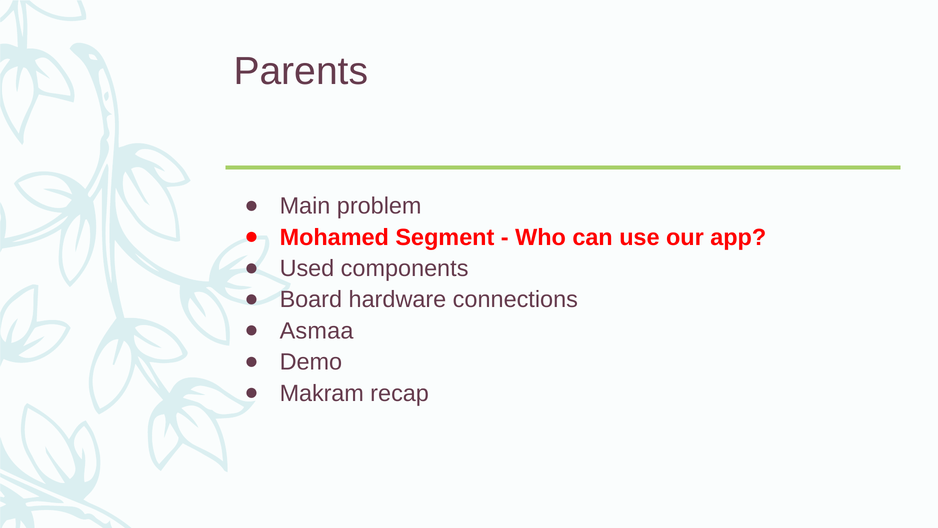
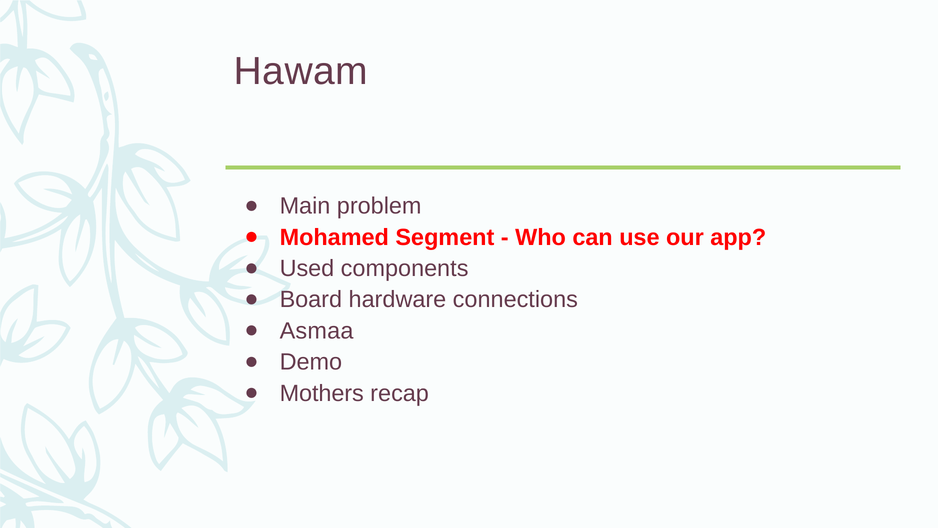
Parents: Parents -> Hawam
Makram: Makram -> Mothers
